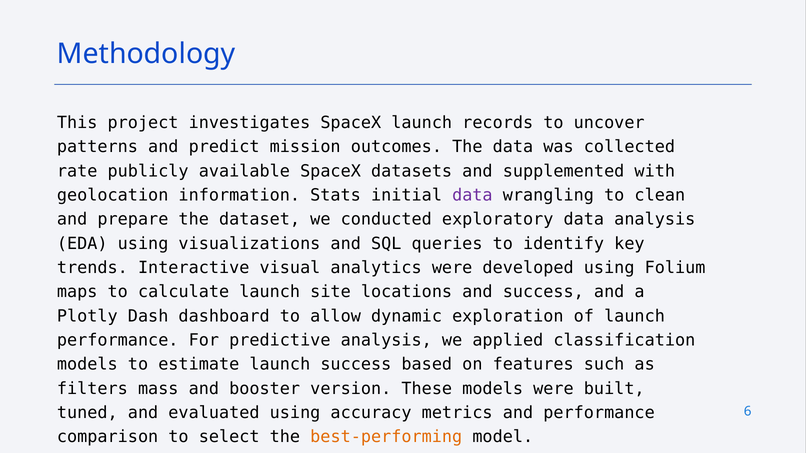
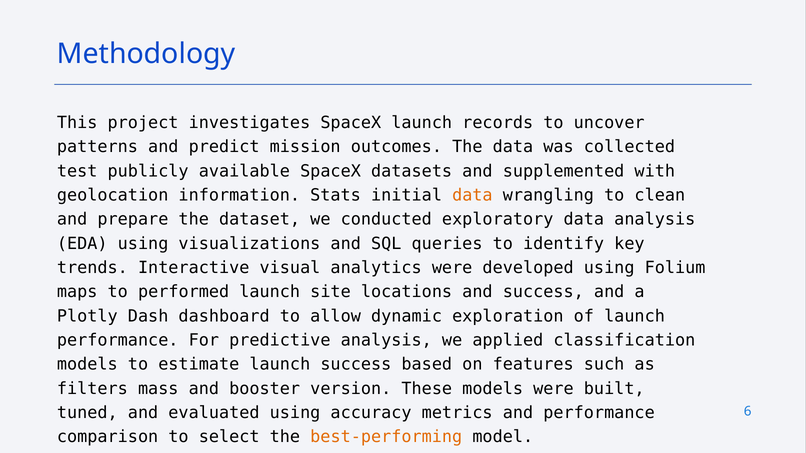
rate: rate -> test
data at (472, 195) colour: purple -> orange
calculate: calculate -> performed
